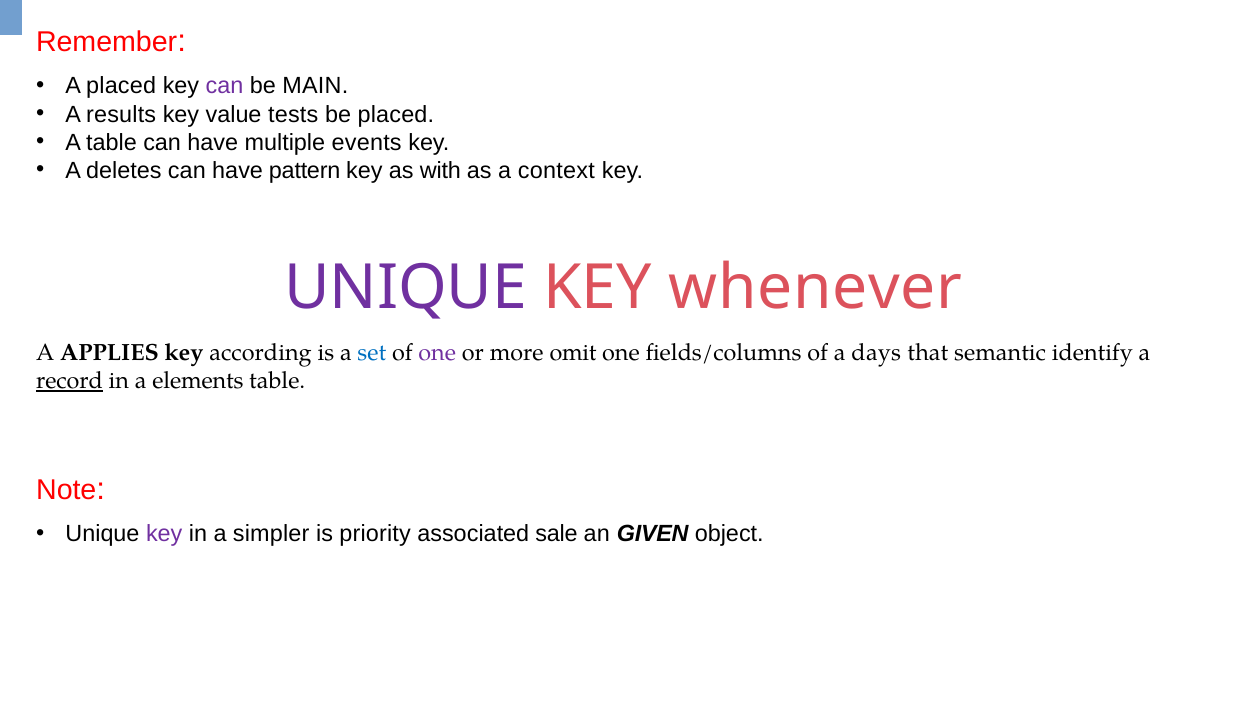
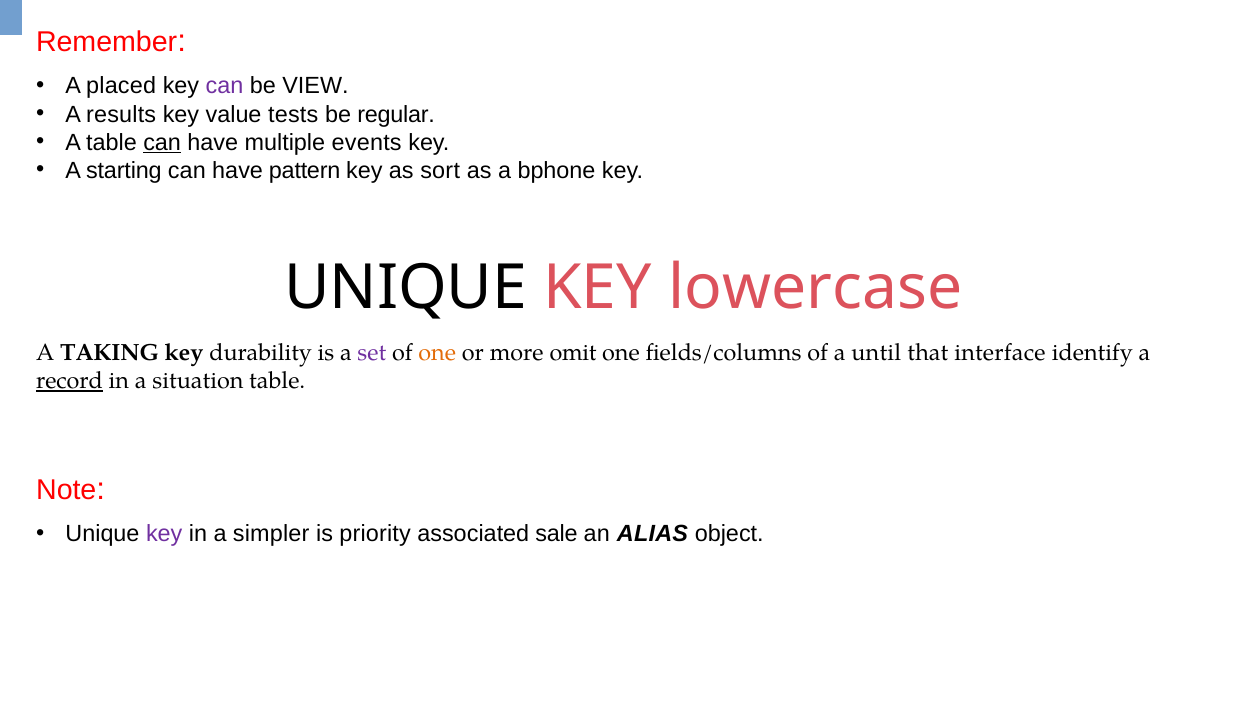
MAIN: MAIN -> VIEW
be placed: placed -> regular
can at (162, 142) underline: none -> present
deletes: deletes -> starting
with: with -> sort
context: context -> bphone
UNIQUE at (406, 288) colour: purple -> black
whenever: whenever -> lowercase
APPLIES: APPLIES -> TAKING
according: according -> durability
set colour: blue -> purple
one at (437, 353) colour: purple -> orange
days: days -> until
semantic: semantic -> interface
elements: elements -> situation
GIVEN: GIVEN -> ALIAS
